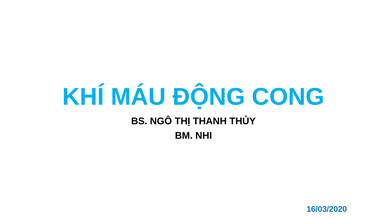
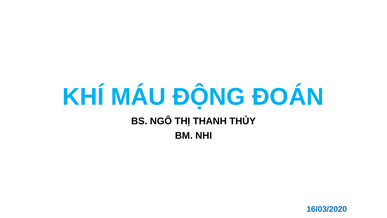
CONG: CONG -> ĐOÁN
